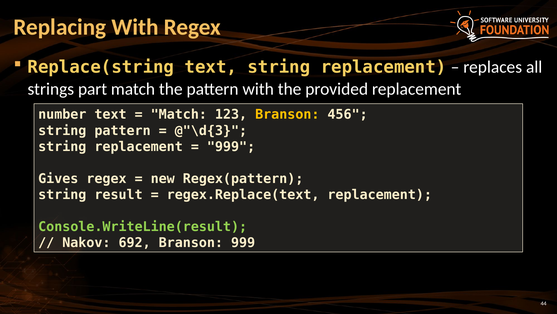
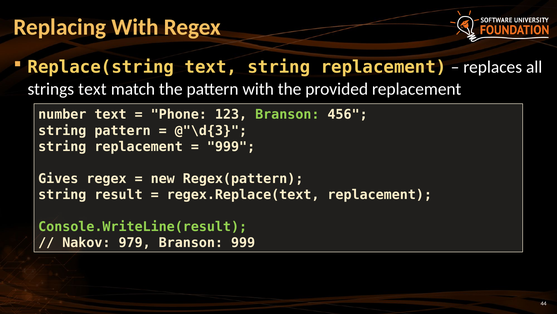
strings part: part -> text
Match at (179, 114): Match -> Phone
Branson at (287, 114) colour: yellow -> light green
692: 692 -> 979
